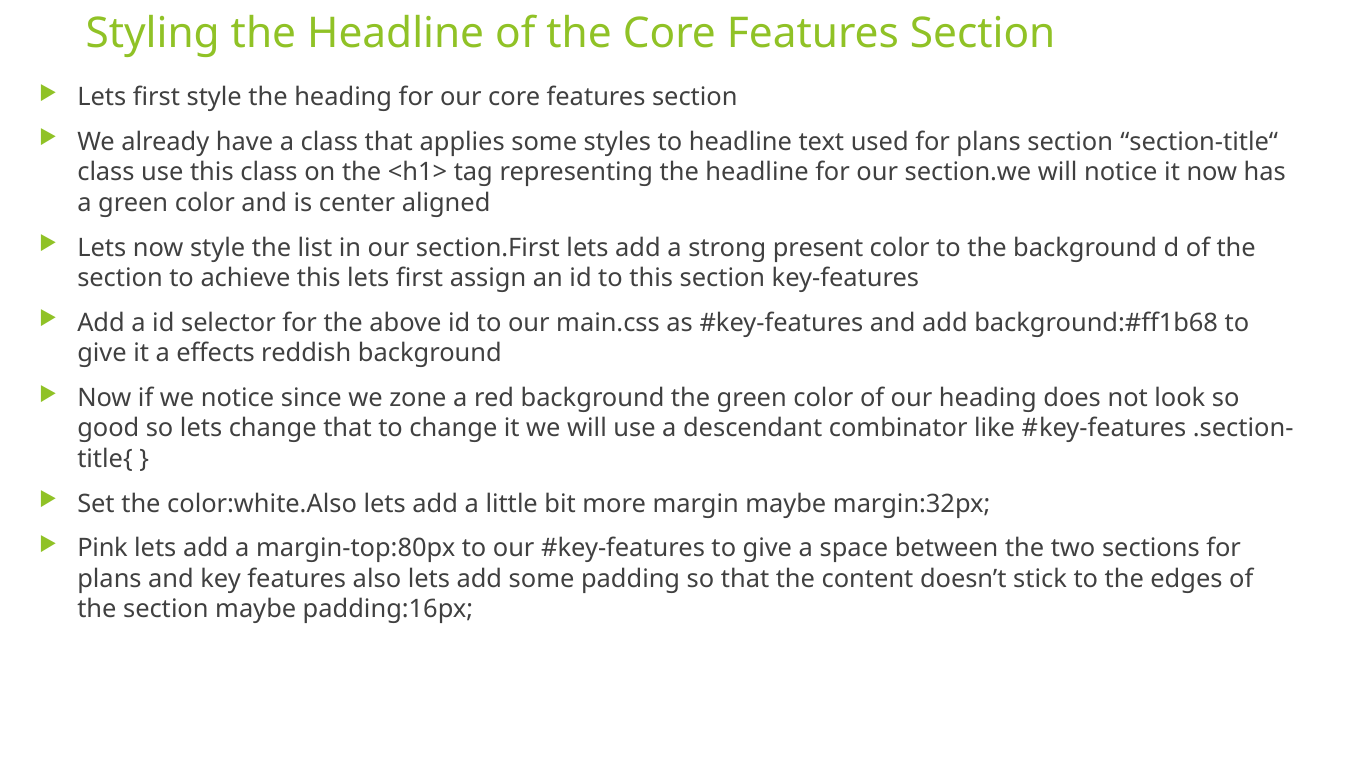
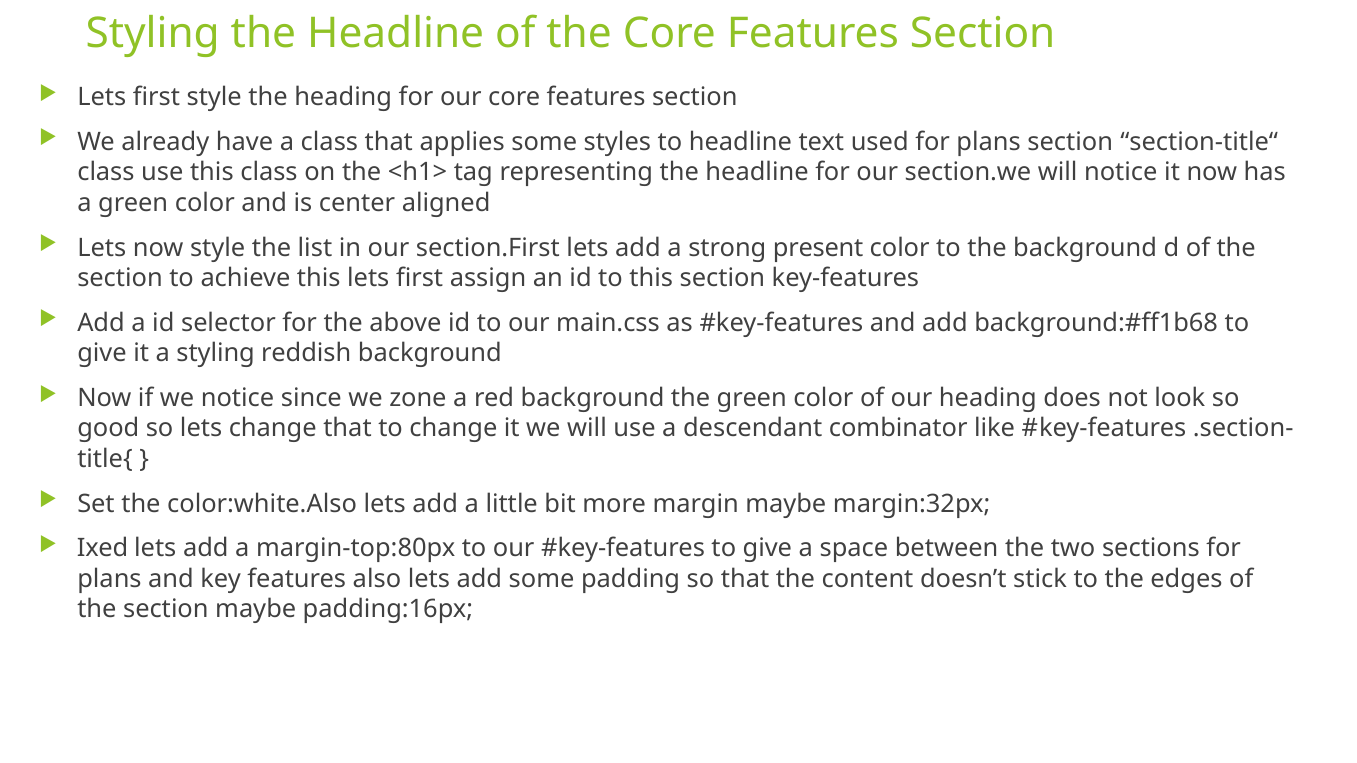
a effects: effects -> styling
Pink: Pink -> Ixed
